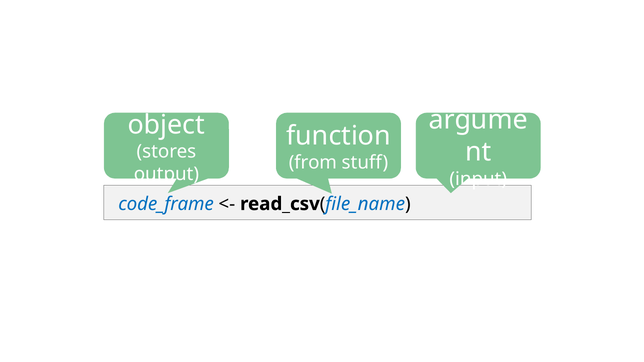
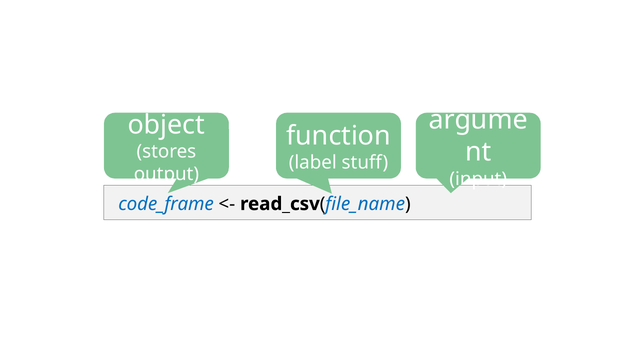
from: from -> label
